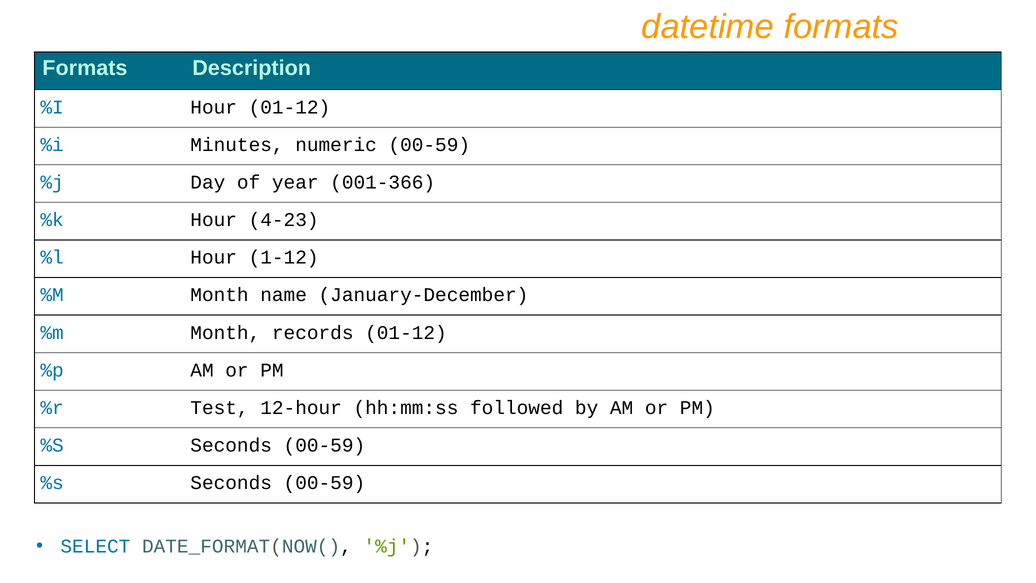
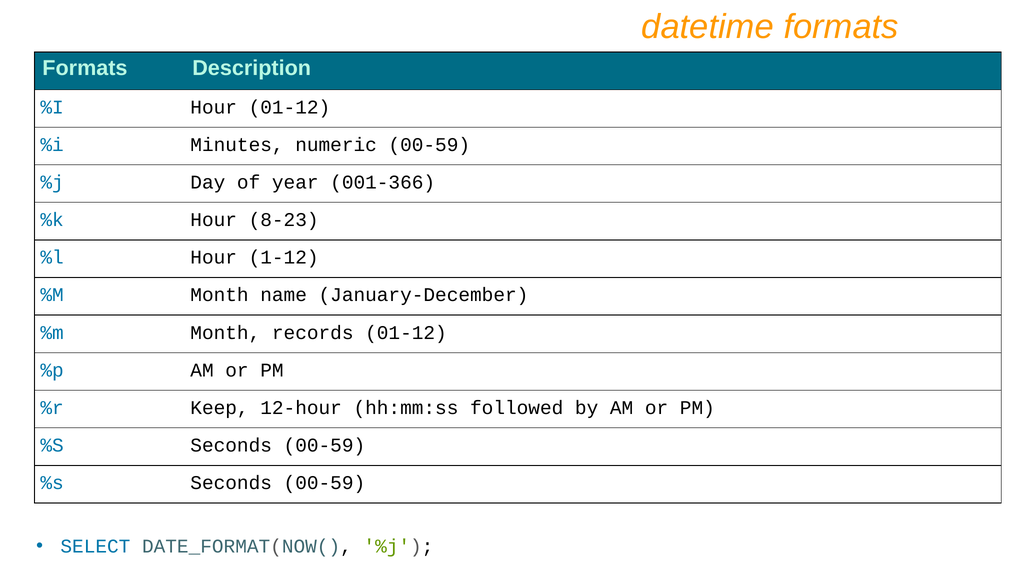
4-23: 4-23 -> 8-23
Test: Test -> Keep
